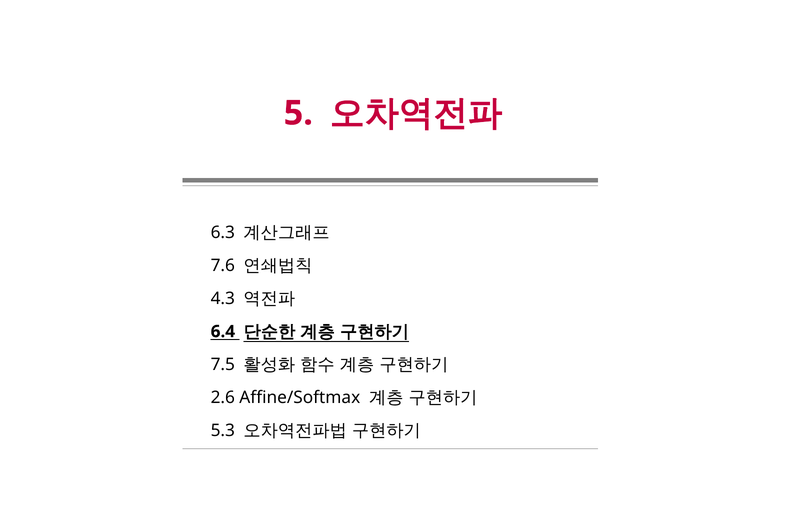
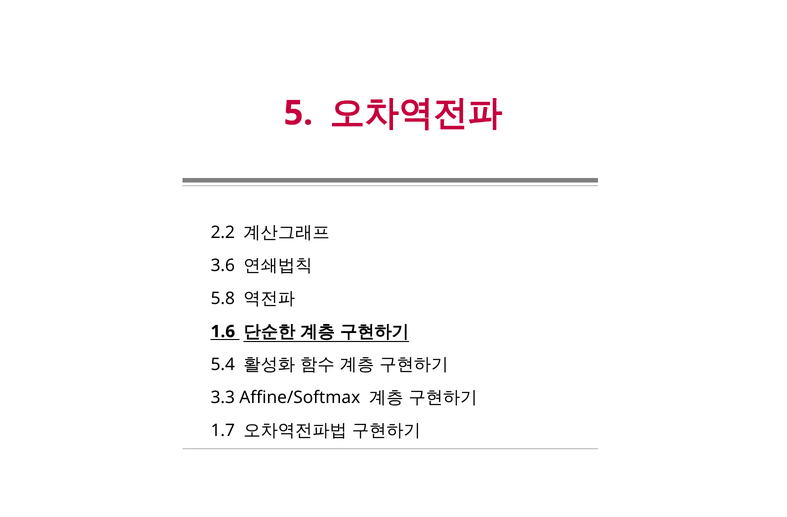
6.3: 6.3 -> 2.2
7.6: 7.6 -> 3.6
4.3: 4.3 -> 5.8
6.4: 6.4 -> 1.6
7.5: 7.5 -> 5.4
2.6: 2.6 -> 3.3
5.3: 5.3 -> 1.7
